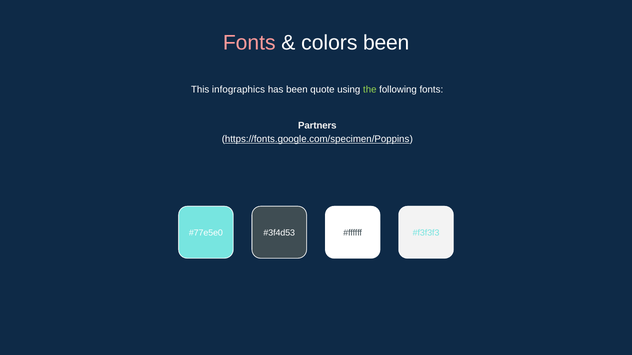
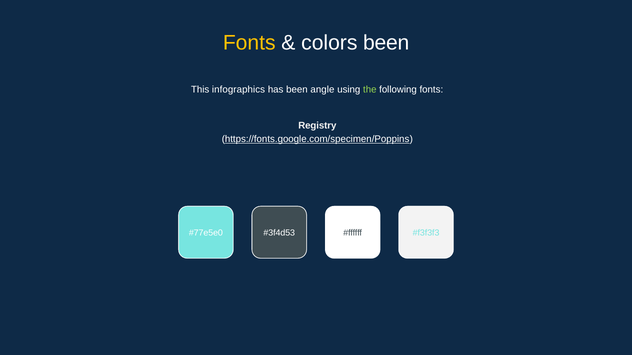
Fonts at (249, 43) colour: pink -> yellow
quote: quote -> angle
Partners: Partners -> Registry
